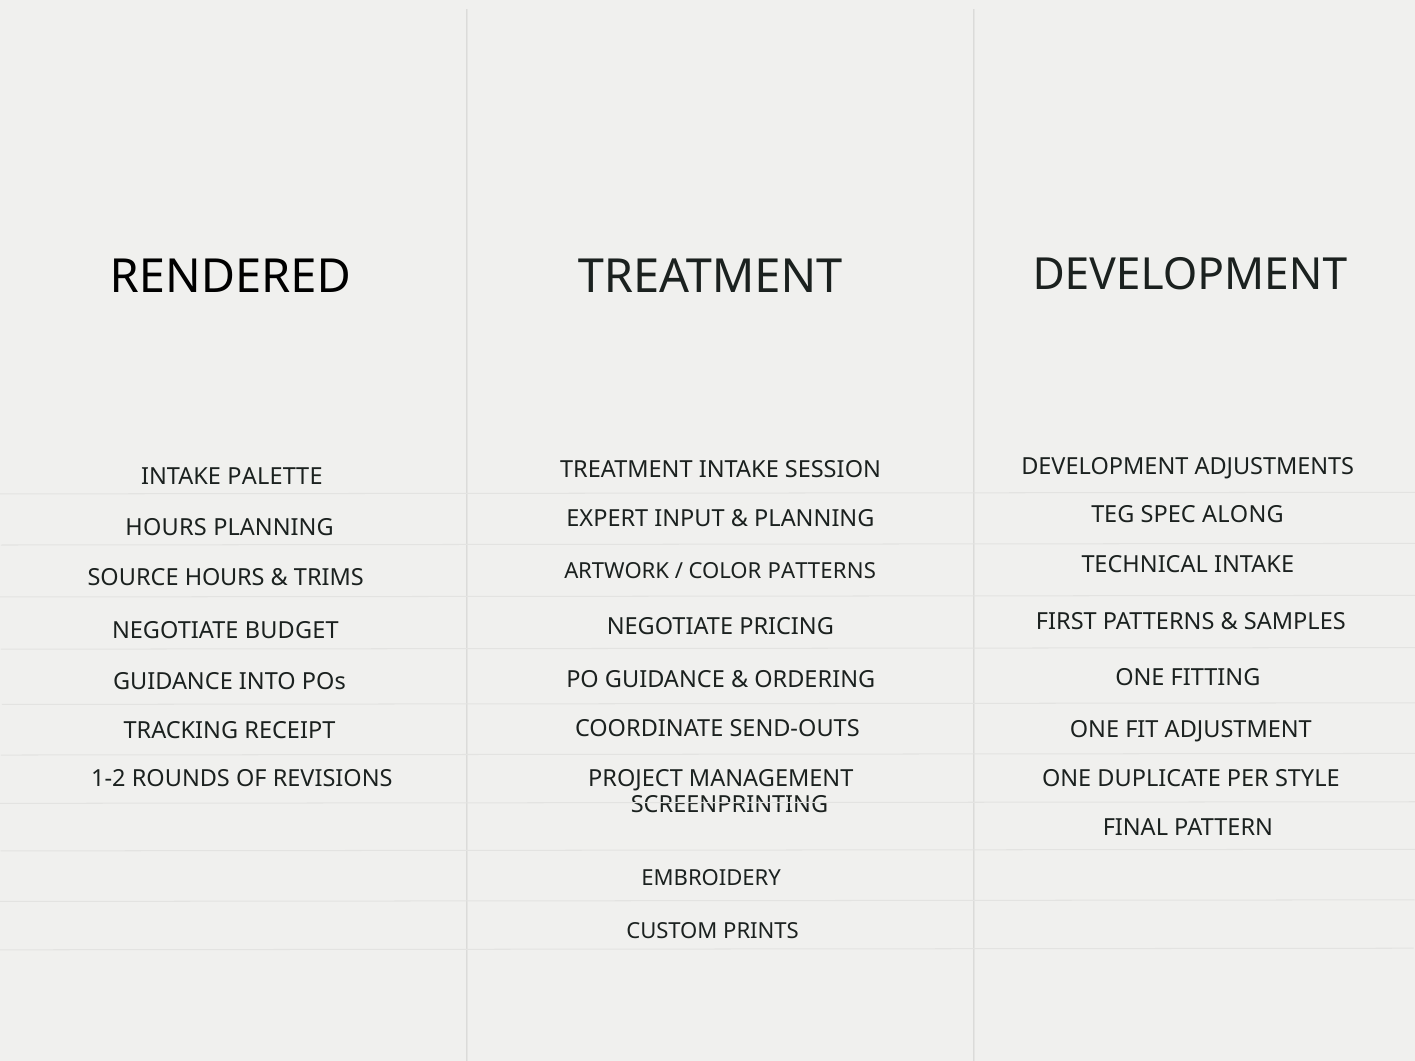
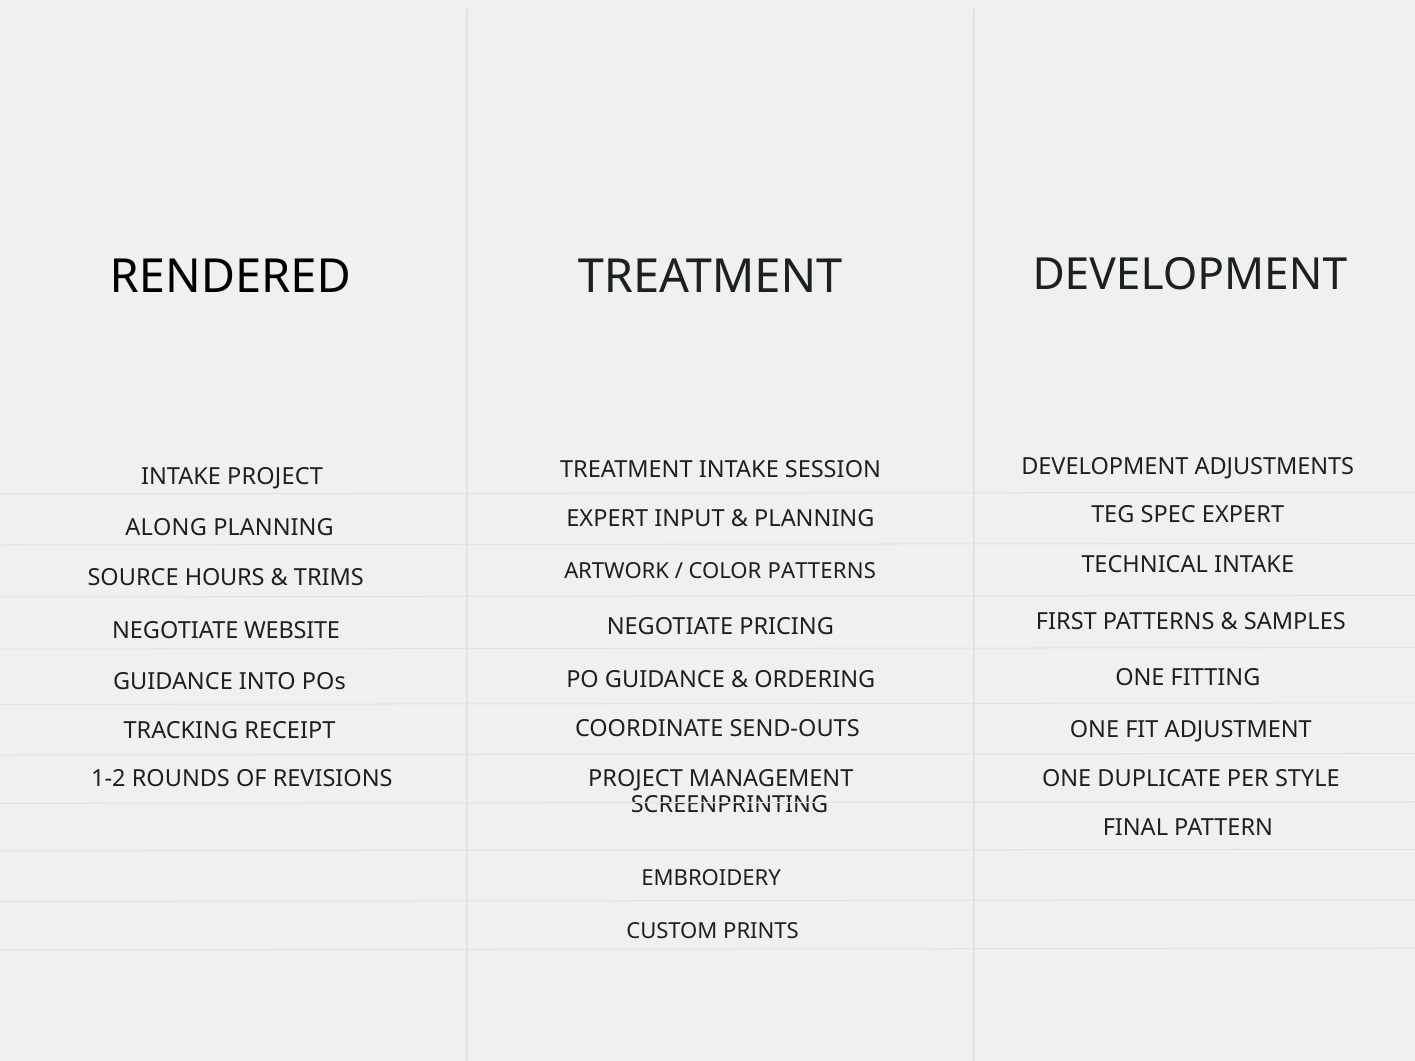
INTAKE PALETTE: PALETTE -> PROJECT
SPEC ALONG: ALONG -> EXPERT
HOURS at (166, 528): HOURS -> ALONG
BUDGET: BUDGET -> WEBSITE
